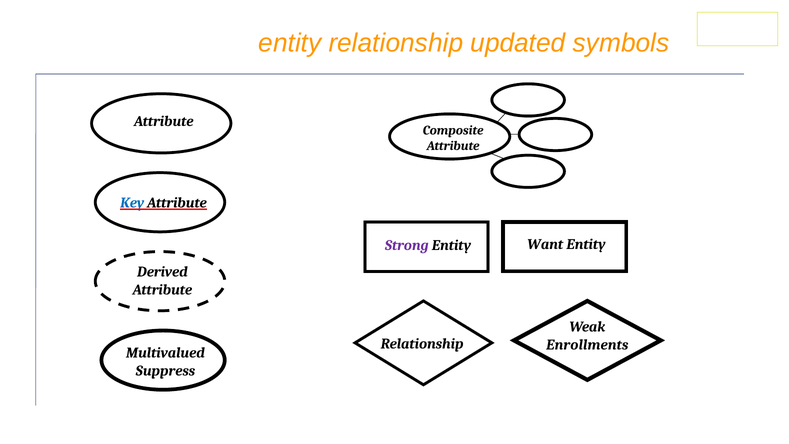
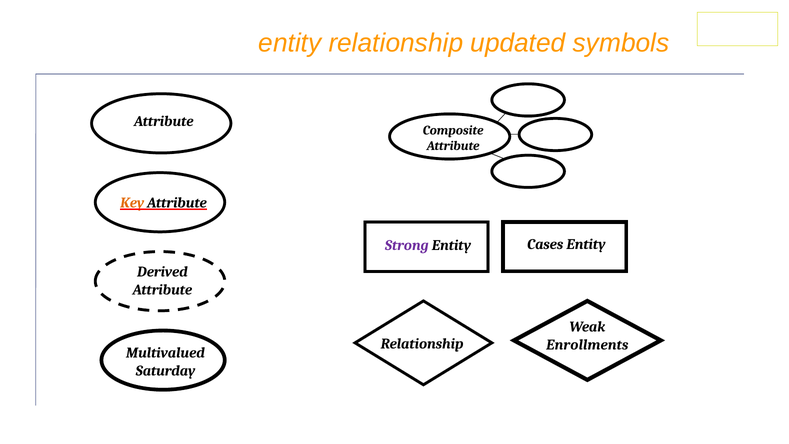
Key colour: blue -> orange
Want: Want -> Cases
Suppress: Suppress -> Saturday
